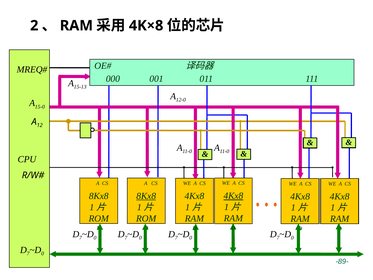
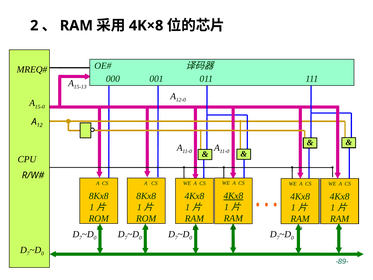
8Kx8 at (146, 196) underline: present -> none
